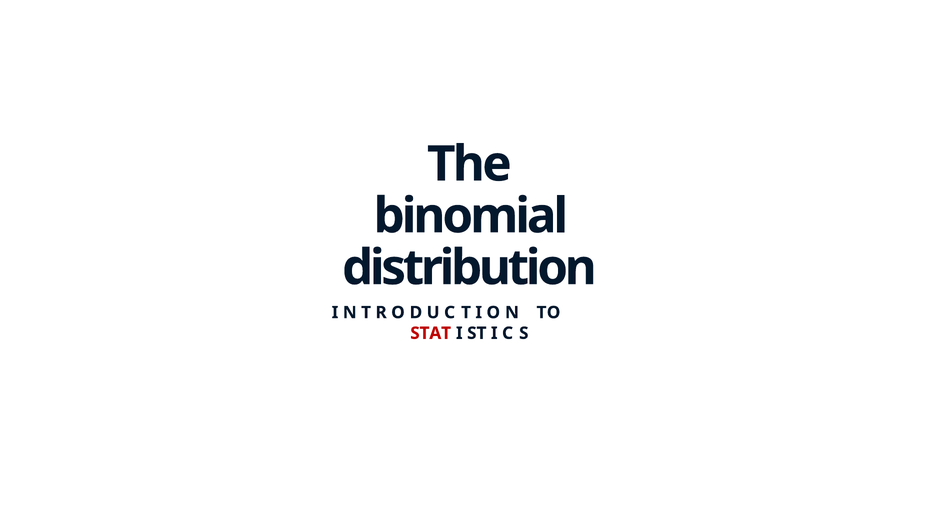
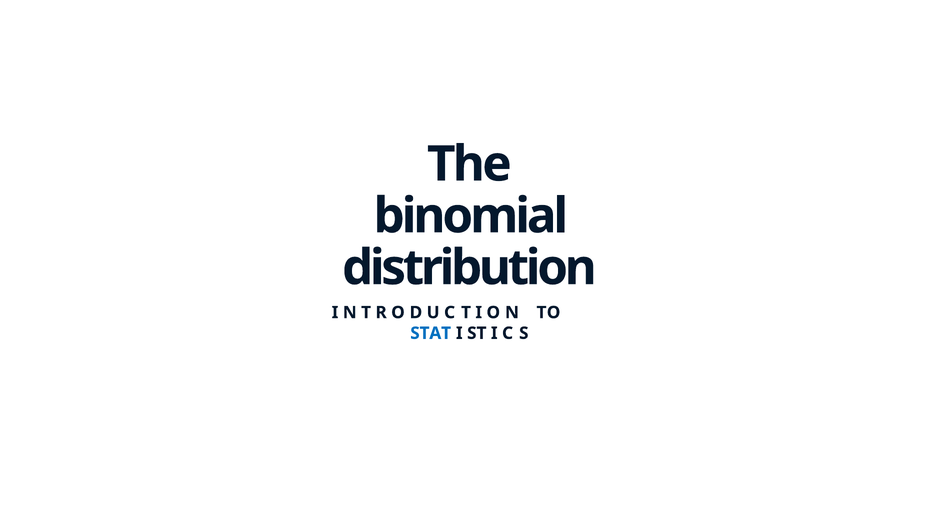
STAT colour: red -> blue
